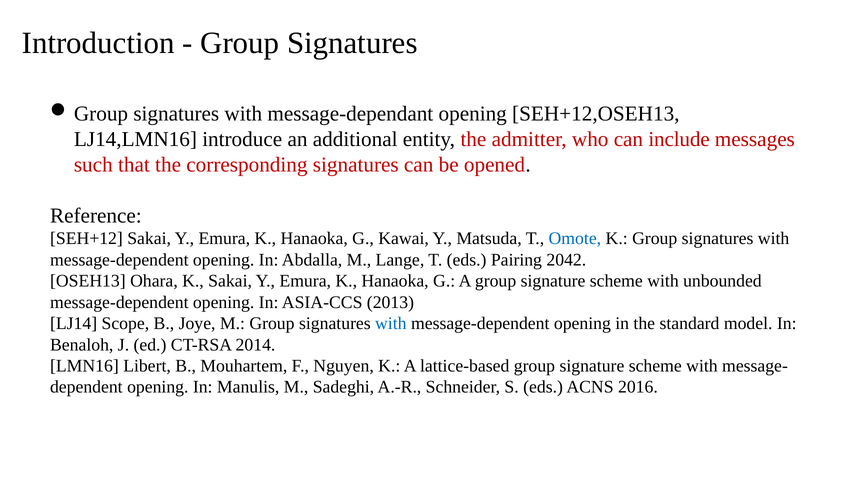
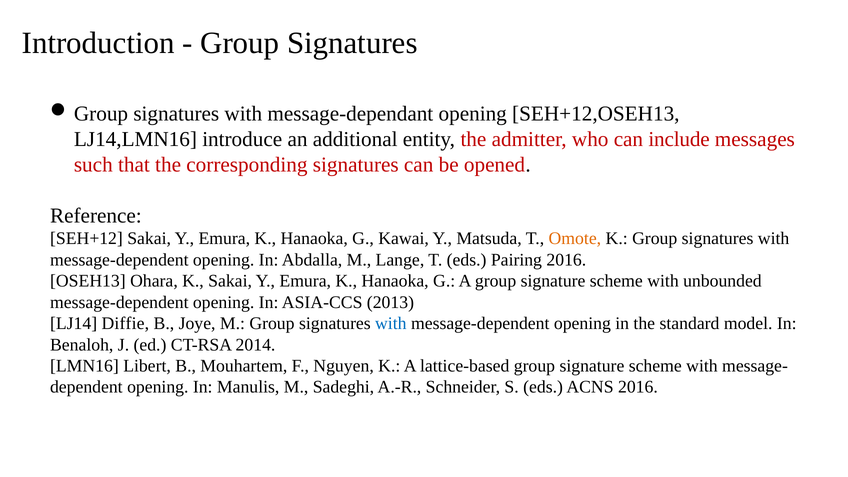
Omote colour: blue -> orange
Pairing 2042: 2042 -> 2016
Scope: Scope -> Diffie
